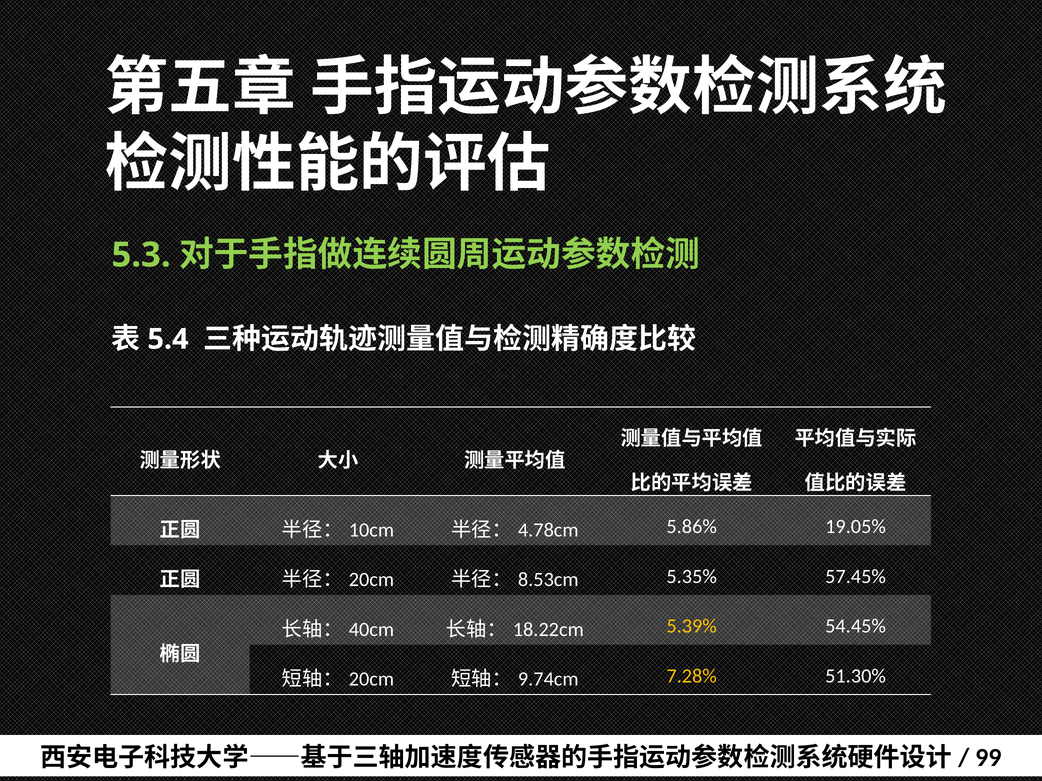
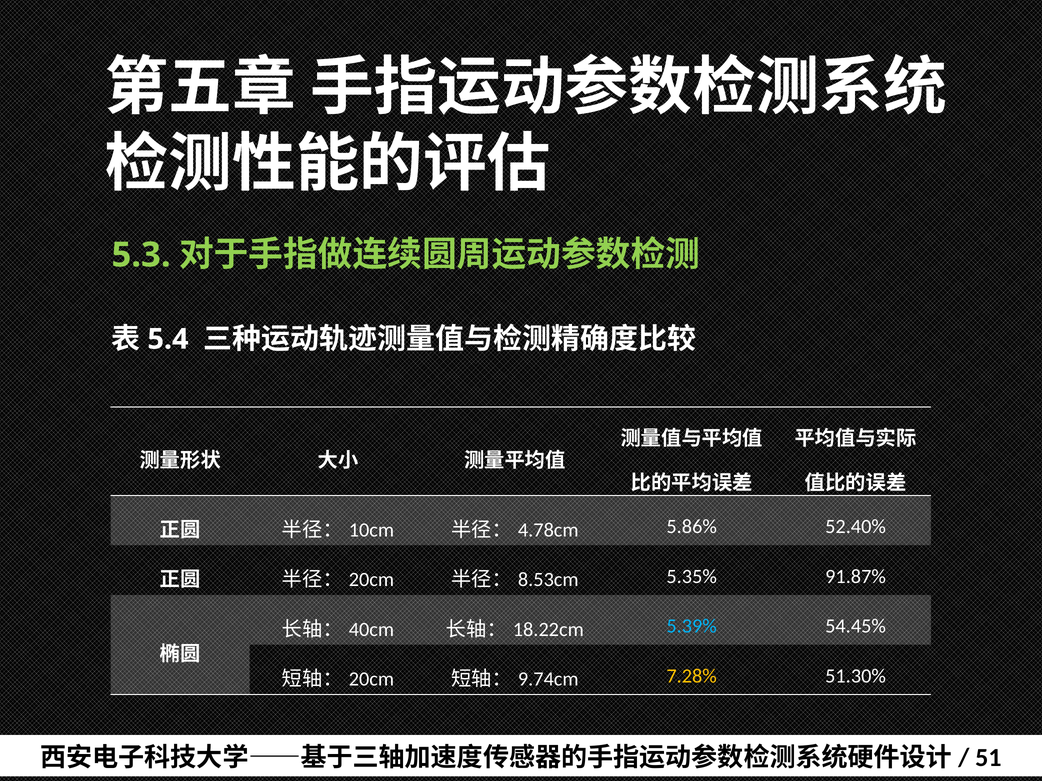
19.05%: 19.05% -> 52.40%
57.45%: 57.45% -> 91.87%
5.39% colour: yellow -> light blue
99: 99 -> 51
